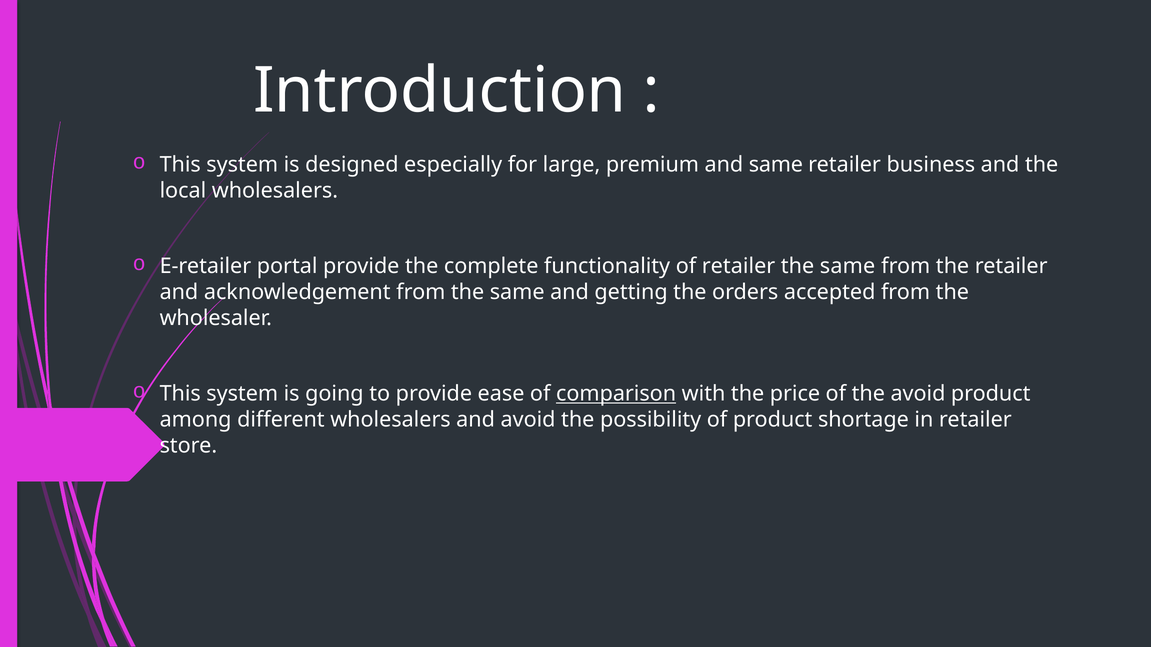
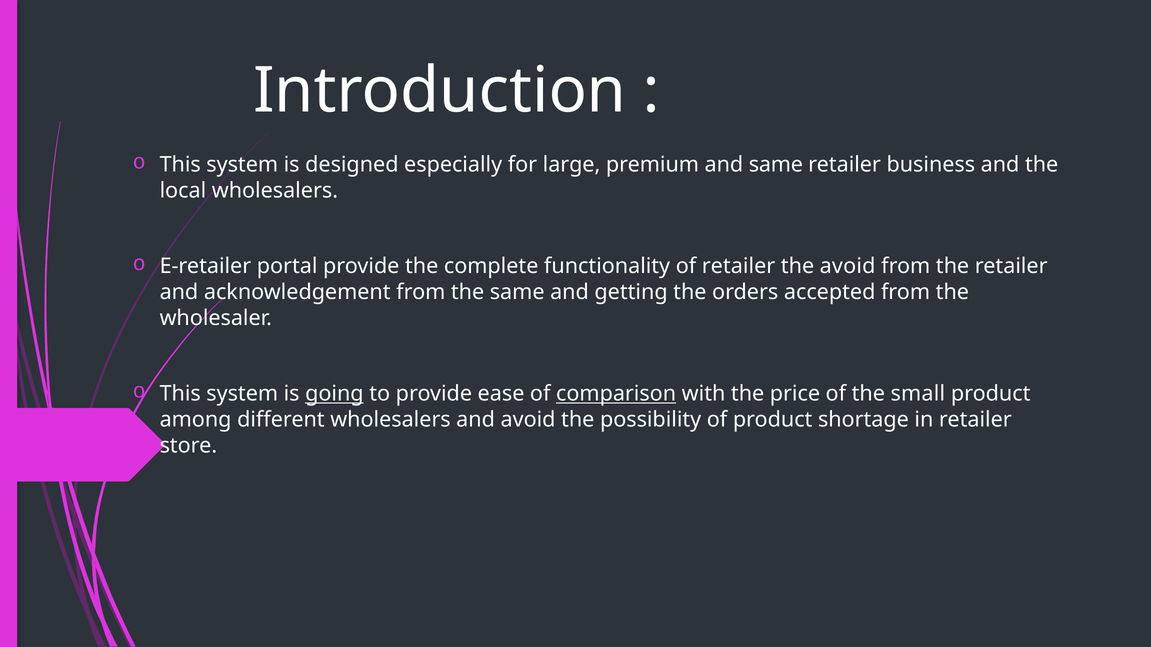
same at (848, 266): same -> avoid
going underline: none -> present
the avoid: avoid -> small
